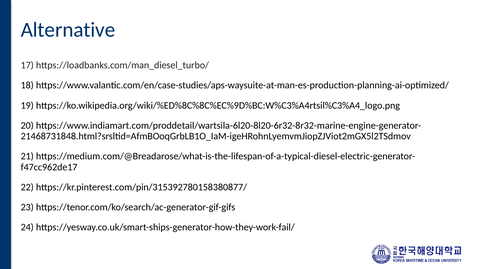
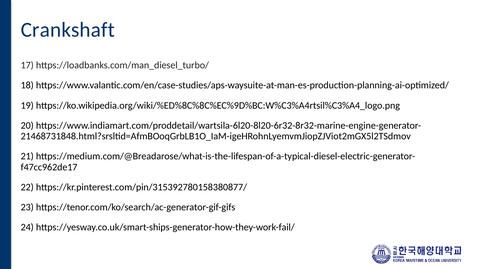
Alternative: Alternative -> Crankshaft
